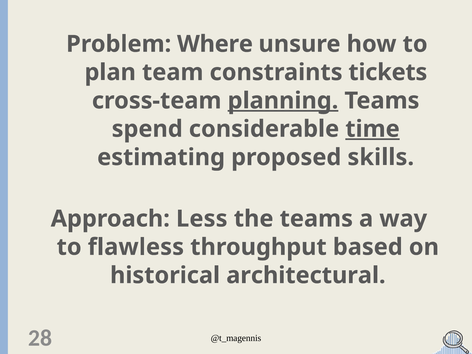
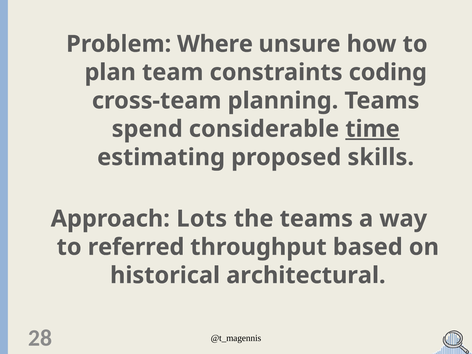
tickets: tickets -> coding
planning underline: present -> none
Less: Less -> Lots
flawless: flawless -> referred
